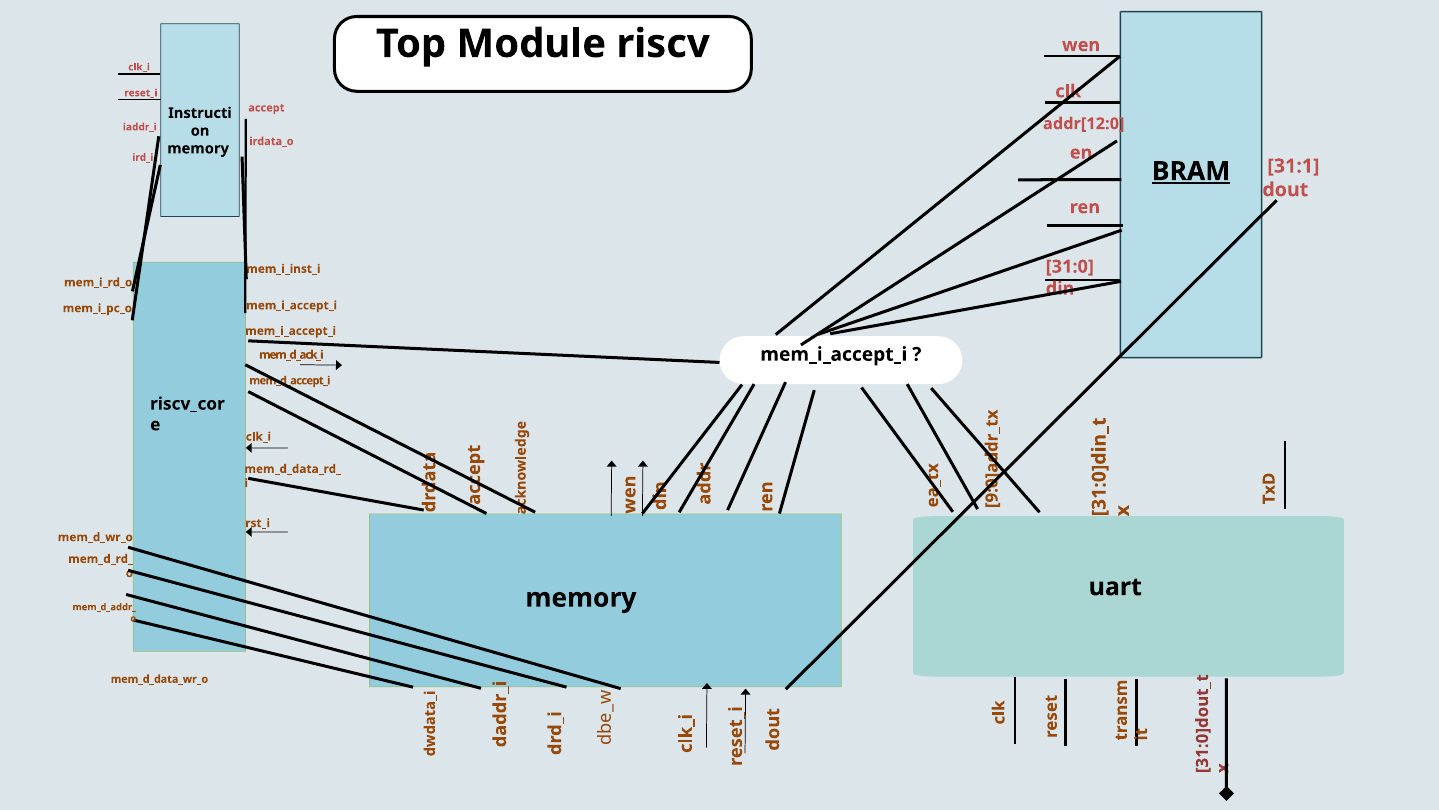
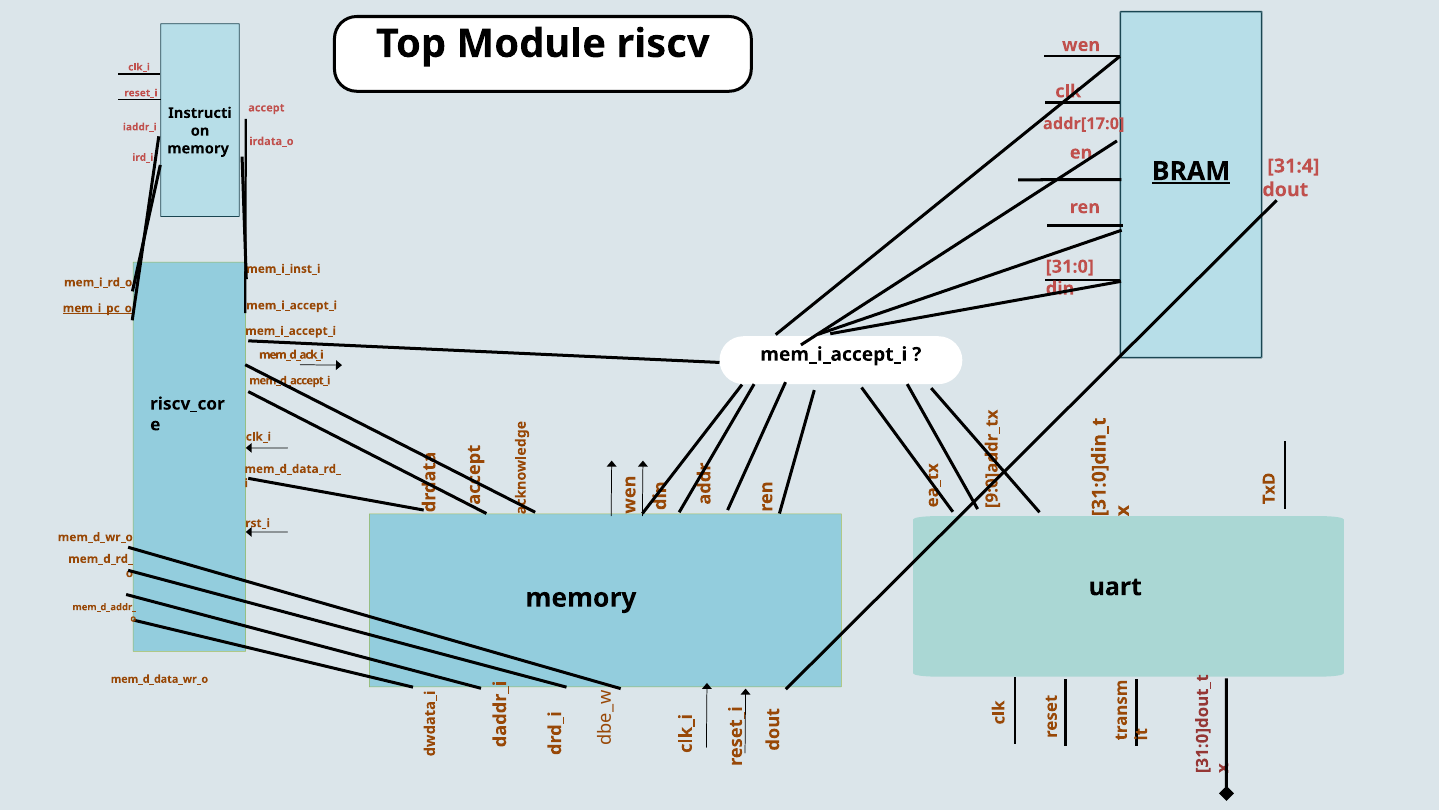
addr[12:0: addr[12:0 -> addr[17:0
31:1: 31:1 -> 31:4
mem_i_pc_o underline: none -> present
